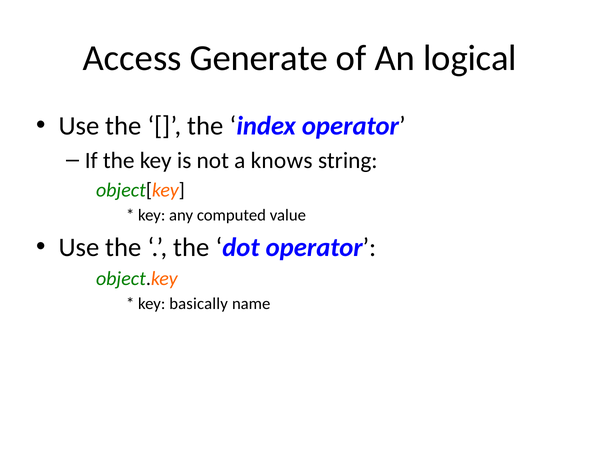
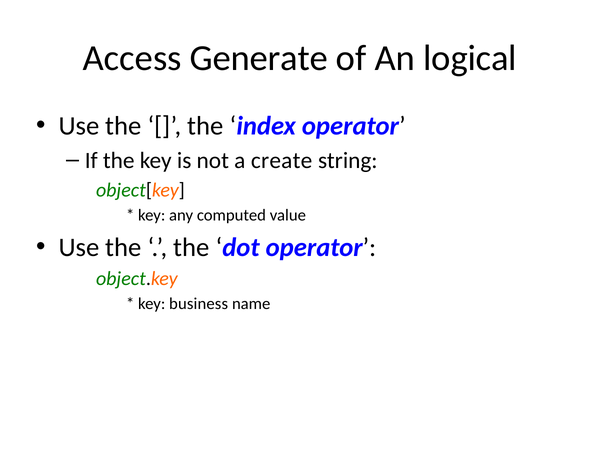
knows: knows -> create
basically: basically -> business
